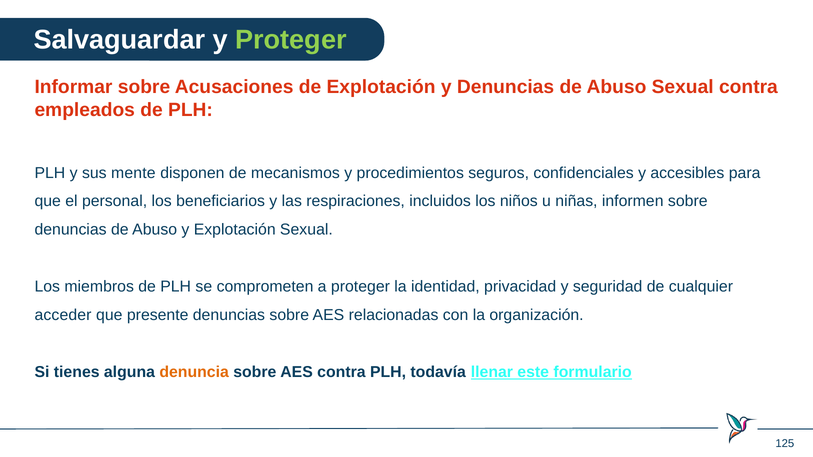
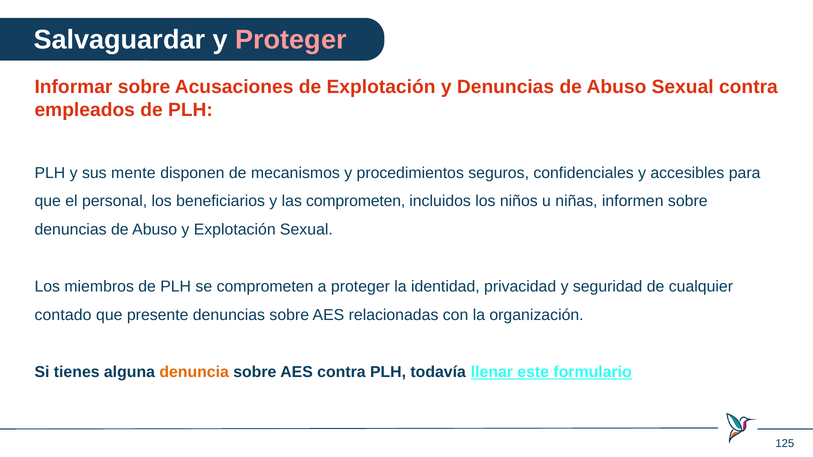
Proteger at (291, 40) colour: light green -> pink
las respiraciones: respiraciones -> comprometen
acceder: acceder -> contado
